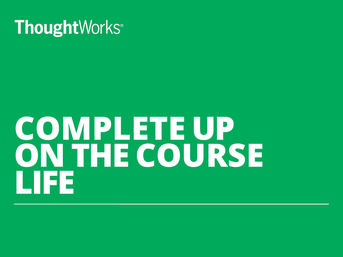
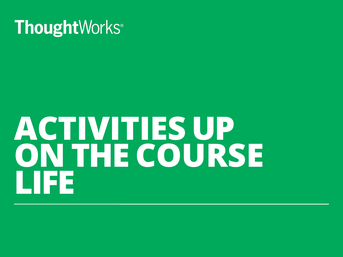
COMPLETE: COMPLETE -> ACTIVITIES
